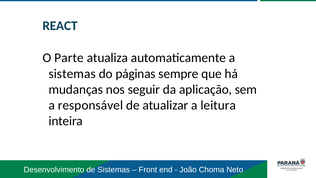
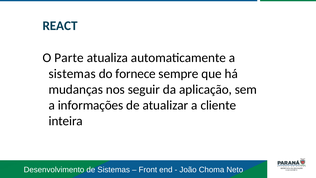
páginas: páginas -> fornece
responsável: responsável -> informações
leitura: leitura -> cliente
